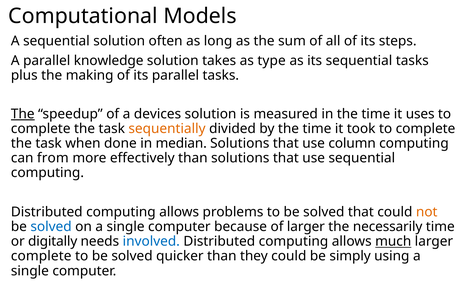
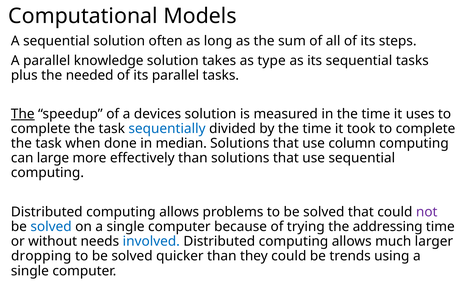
making: making -> needed
sequentially colour: orange -> blue
from: from -> large
not colour: orange -> purple
of larger: larger -> trying
necessarily: necessarily -> addressing
digitally: digitally -> without
much underline: present -> none
complete at (41, 256): complete -> dropping
simply: simply -> trends
